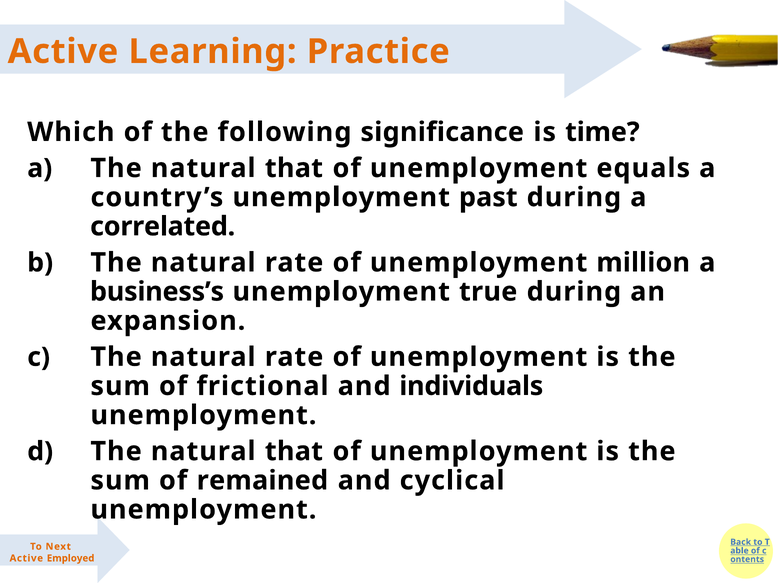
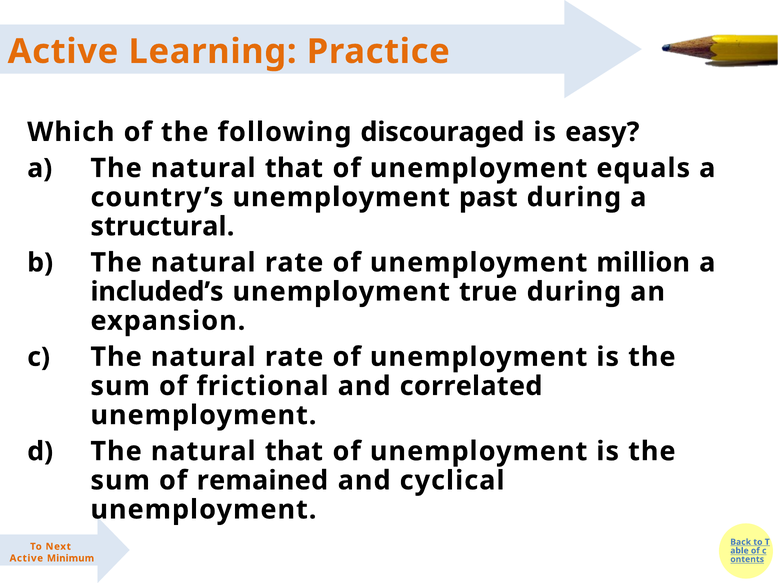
significance: significance -> discouraged
time: time -> easy
correlated: correlated -> structural
business’s: business’s -> included’s
individuals: individuals -> correlated
Employed: Employed -> Minimum
